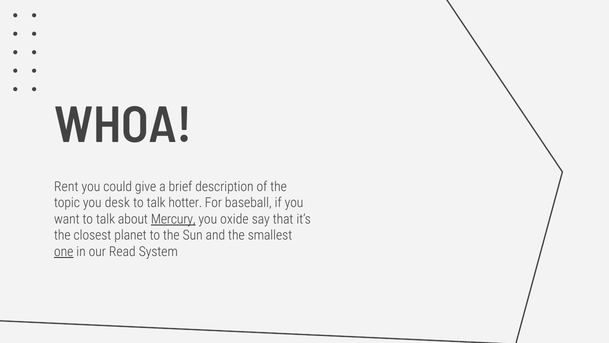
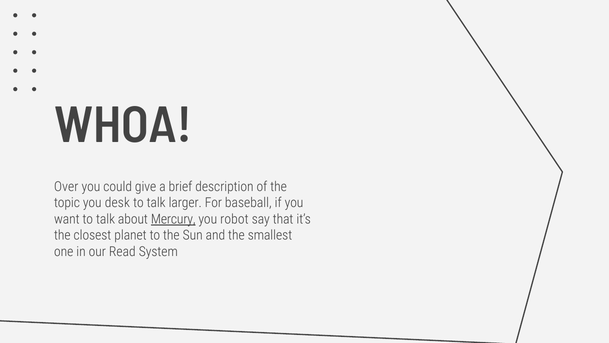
Rent: Rent -> Over
hotter: hotter -> larger
oxide: oxide -> robot
one underline: present -> none
